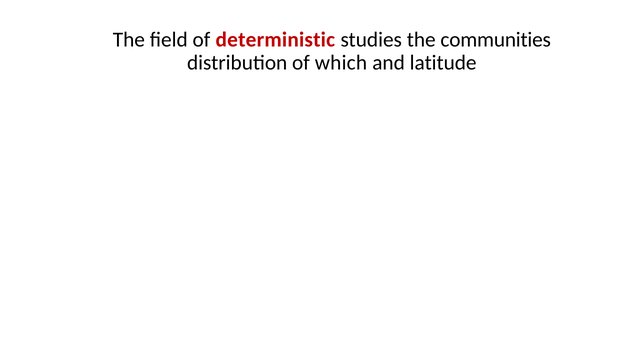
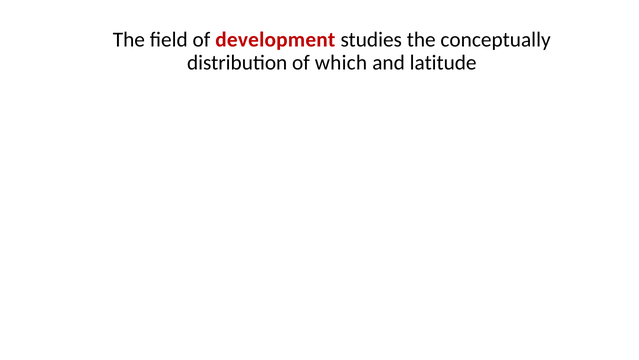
deterministic: deterministic -> development
communities: communities -> conceptually
